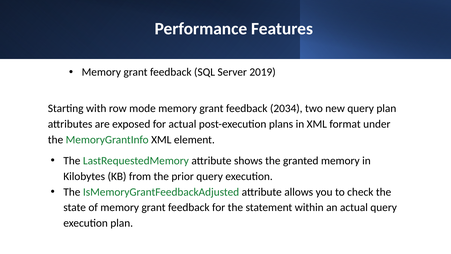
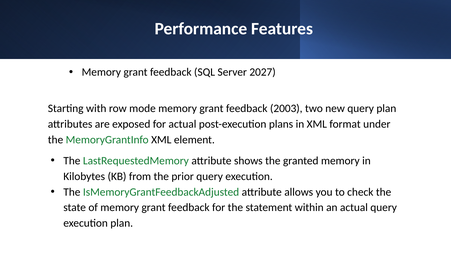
2019: 2019 -> 2027
2034: 2034 -> 2003
